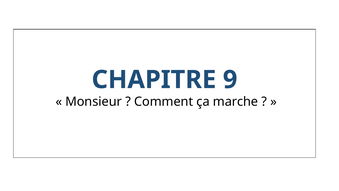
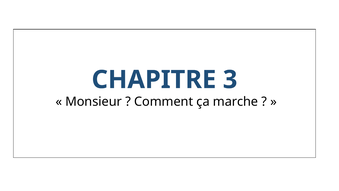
9: 9 -> 3
